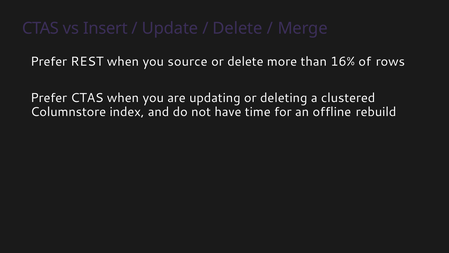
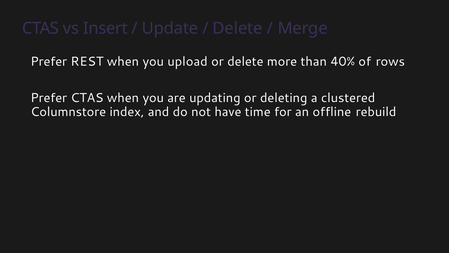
source: source -> upload
16%: 16% -> 40%
